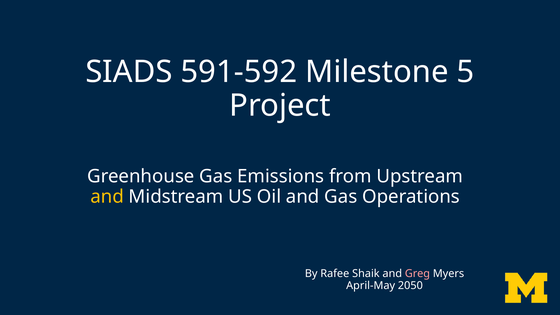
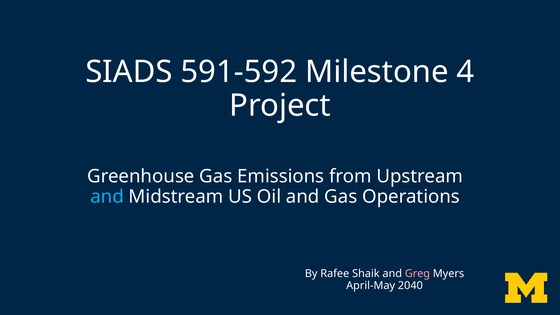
5: 5 -> 4
and at (107, 197) colour: yellow -> light blue
2050: 2050 -> 2040
